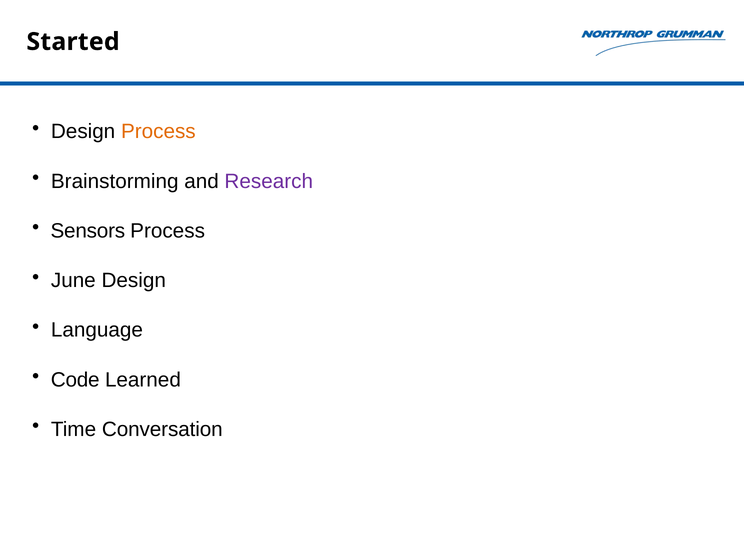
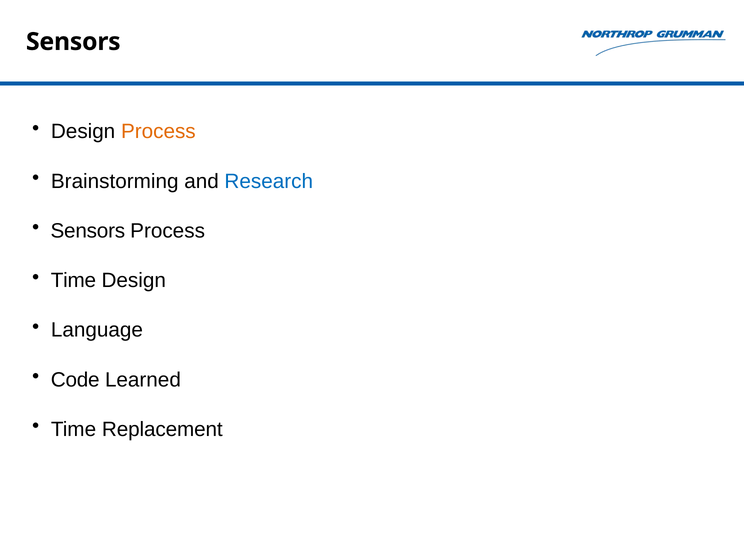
Started at (73, 42): Started -> Sensors
Research colour: purple -> blue
June at (73, 281): June -> Time
Conversation: Conversation -> Replacement
